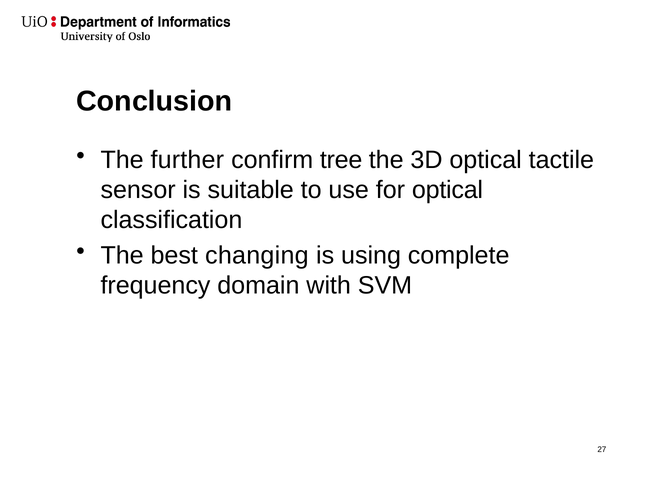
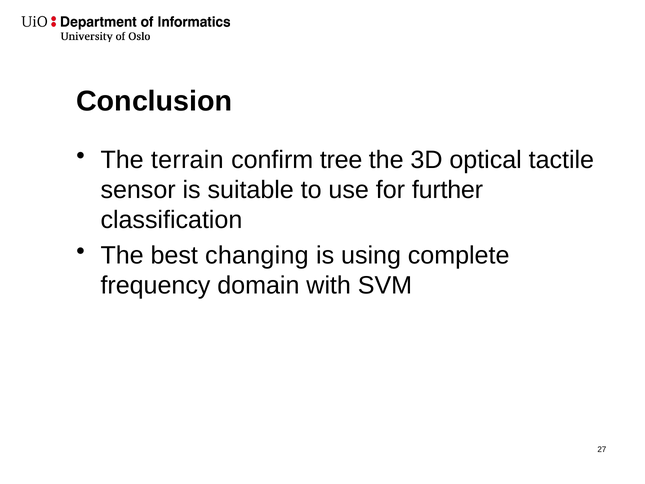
further: further -> terrain
for optical: optical -> further
